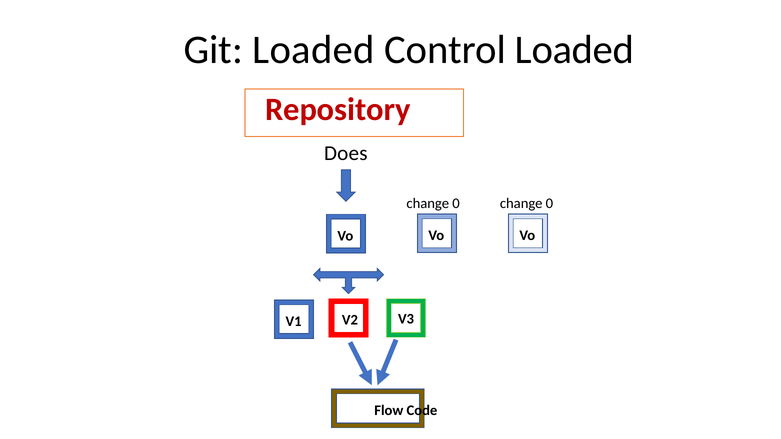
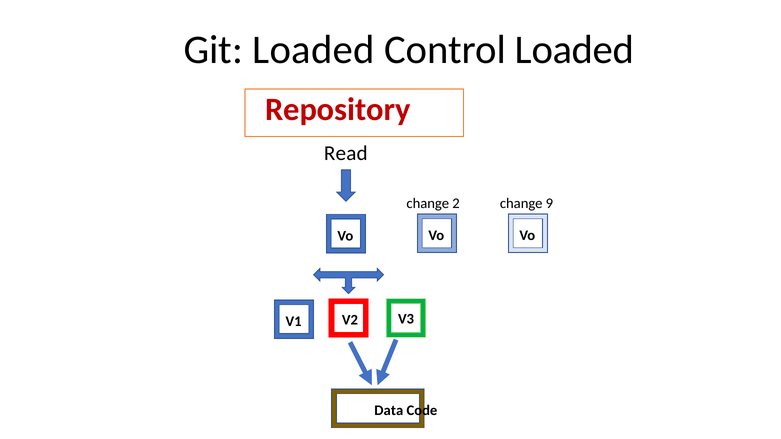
Does: Does -> Read
0 at (456, 204): 0 -> 2
0 at (549, 204): 0 -> 9
Flow: Flow -> Data
